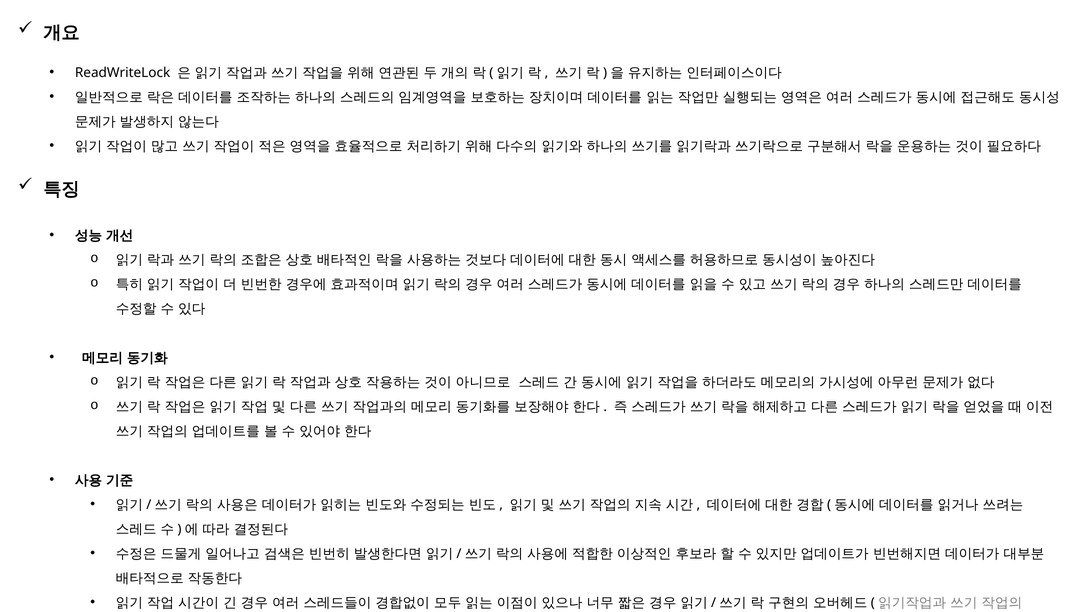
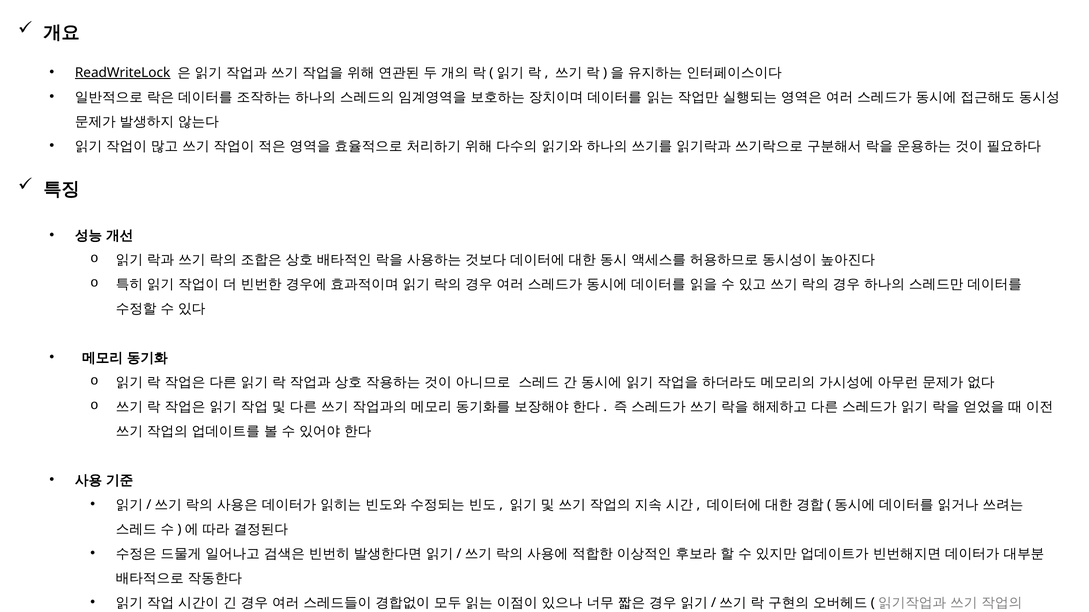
ReadWriteLock underline: none -> present
